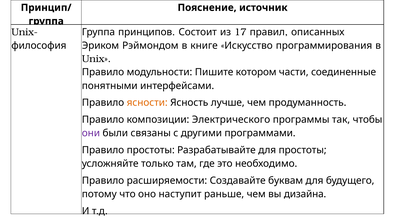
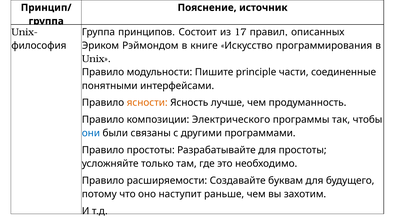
котором: котором -> principle
они colour: purple -> blue
дизайна: дизайна -> захотим
